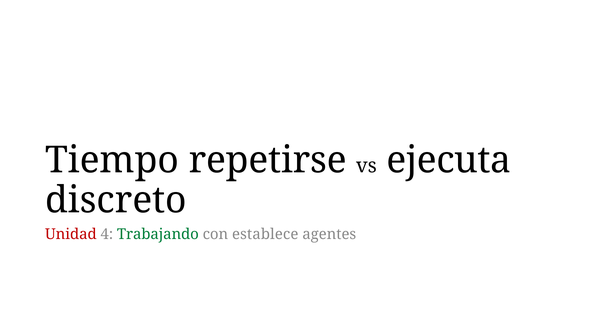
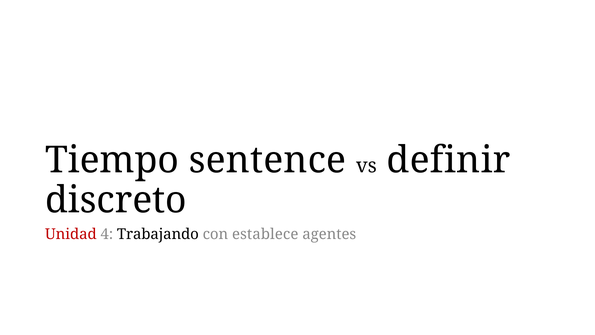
repetirse: repetirse -> sentence
ejecuta: ejecuta -> definir
Trabajando colour: green -> black
